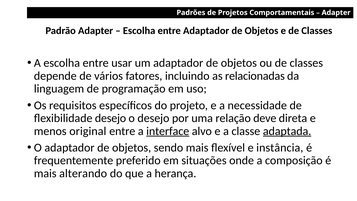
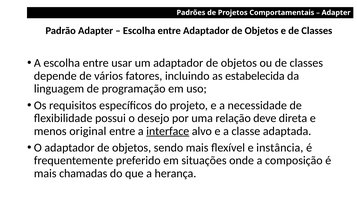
relacionadas: relacionadas -> estabelecida
flexibilidade desejo: desejo -> possui
adaptada underline: present -> none
alterando: alterando -> chamadas
